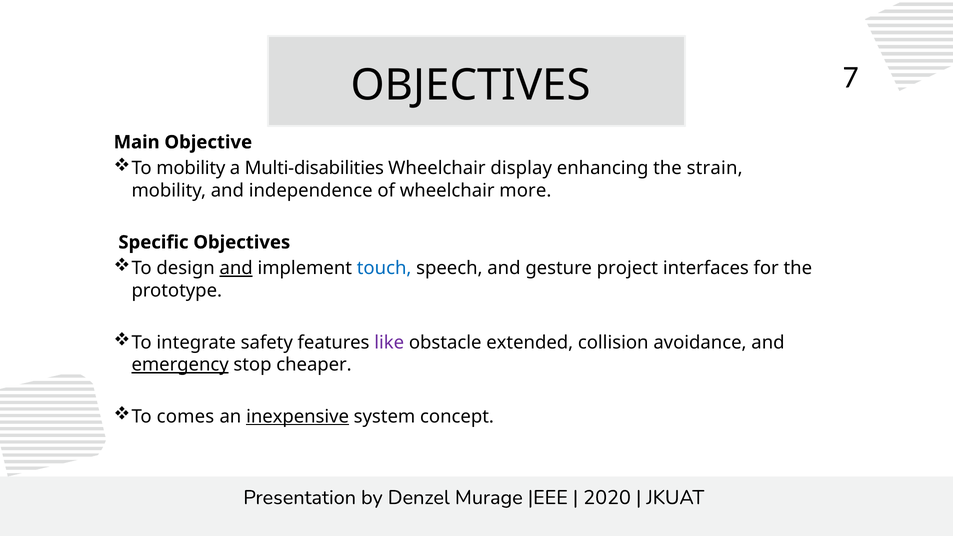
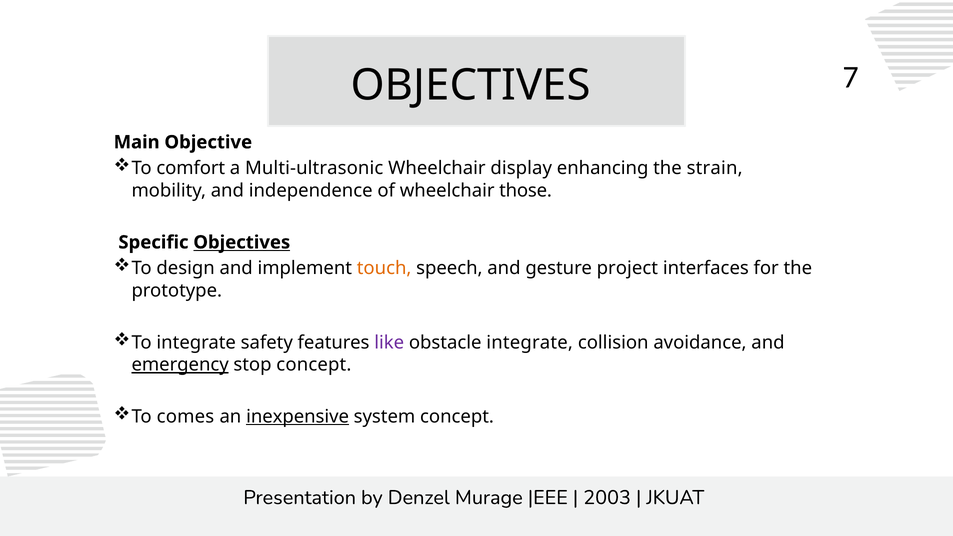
To mobility: mobility -> comfort
Multi-disabilities: Multi-disabilities -> Multi-ultrasonic
more: more -> those
Objectives at (242, 242) underline: none -> present
and at (236, 268) underline: present -> none
touch colour: blue -> orange
obstacle extended: extended -> integrate
stop cheaper: cheaper -> concept
2020: 2020 -> 2003
